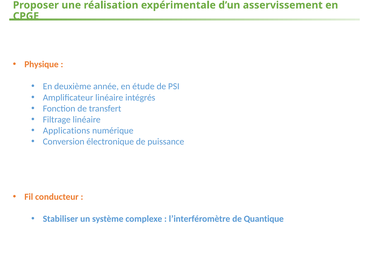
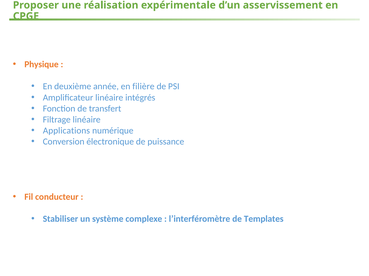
étude: étude -> filière
Quantique: Quantique -> Templates
